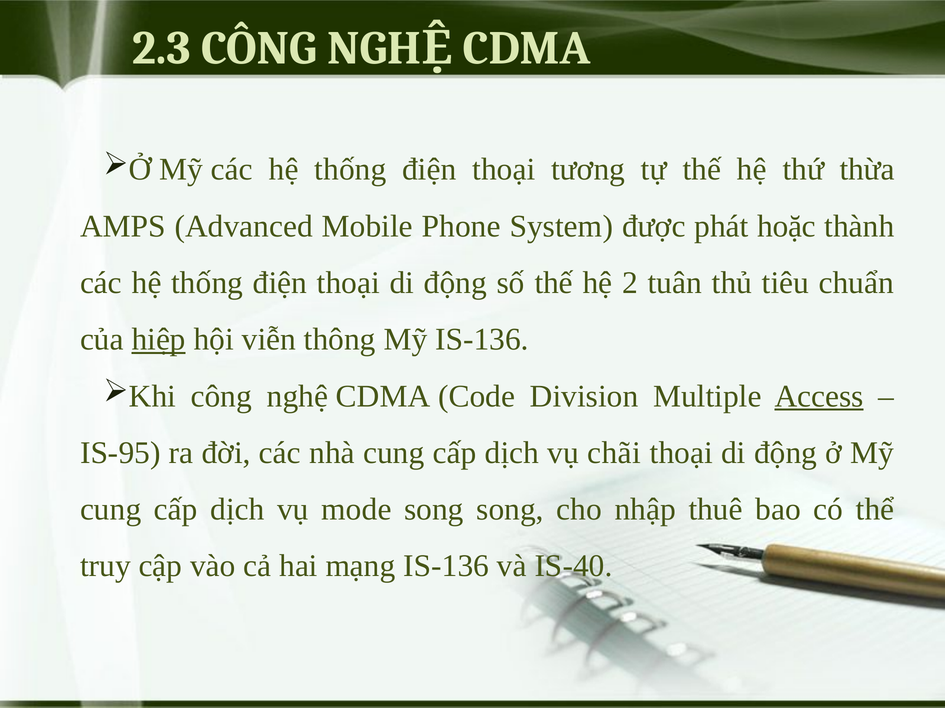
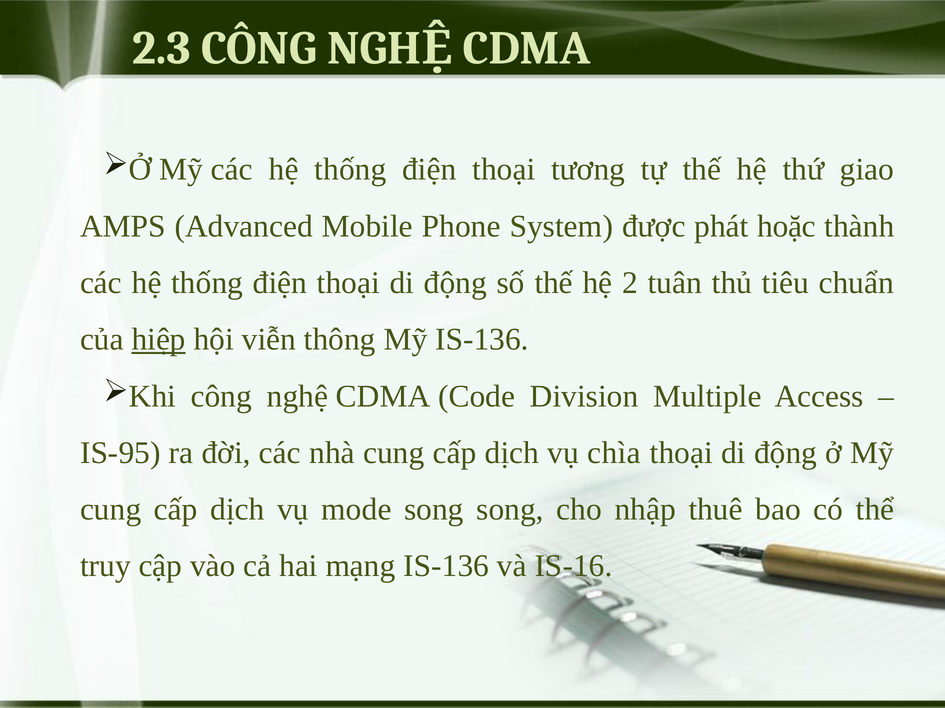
thừa: thừa -> giao
Access underline: present -> none
chãi: chãi -> chìa
IS-40: IS-40 -> IS-16
